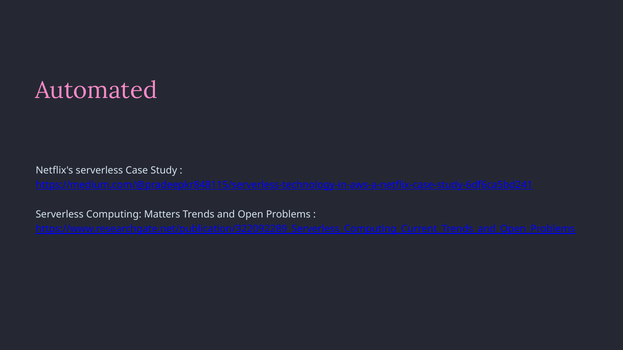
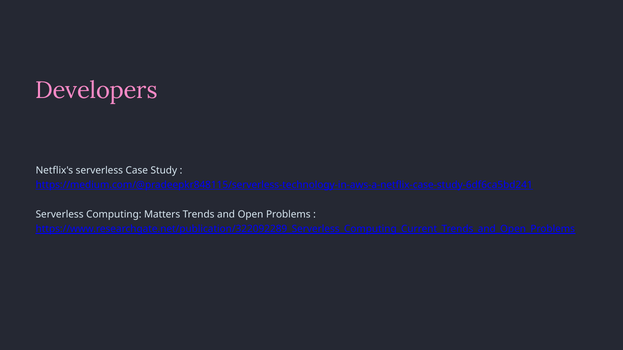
Automated: Automated -> Developers
